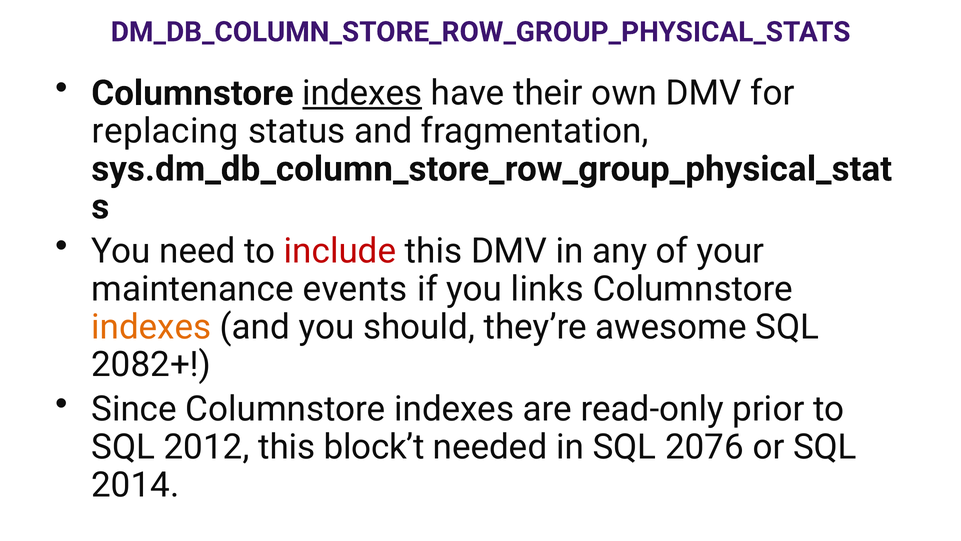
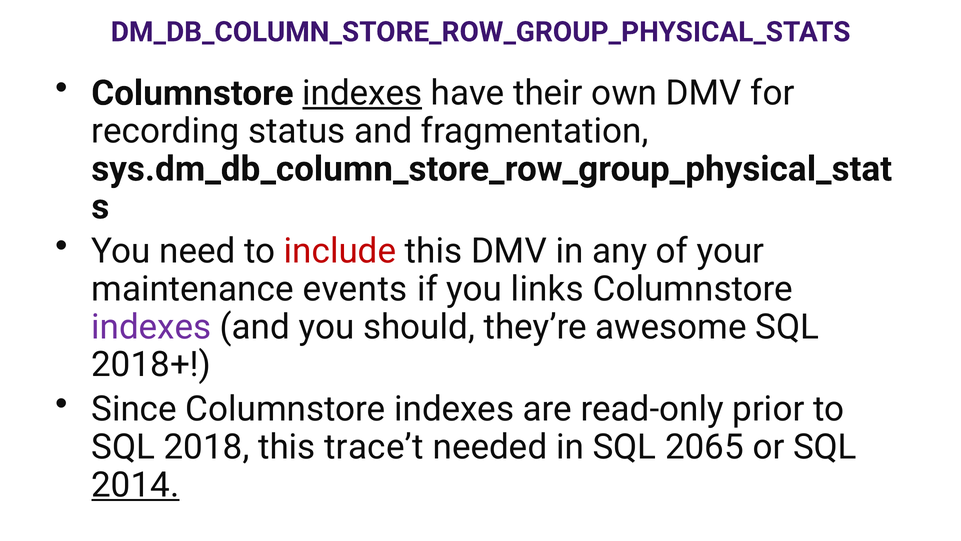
replacing: replacing -> recording
indexes at (151, 327) colour: orange -> purple
2082+: 2082+ -> 2018+
2012: 2012 -> 2018
block’t: block’t -> trace’t
2076: 2076 -> 2065
2014 underline: none -> present
